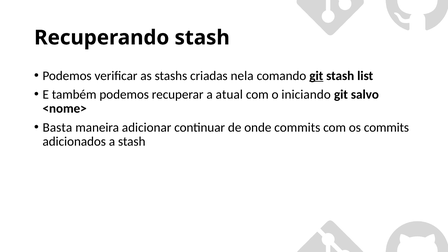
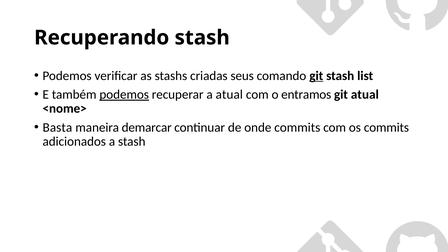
nela: nela -> seus
podemos at (124, 95) underline: none -> present
iniciando: iniciando -> entramos
git salvo: salvo -> atual
adicionar: adicionar -> demarcar
